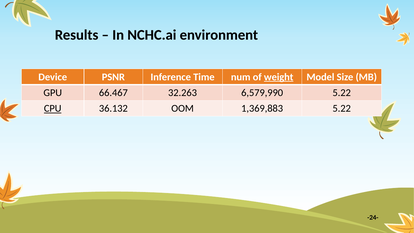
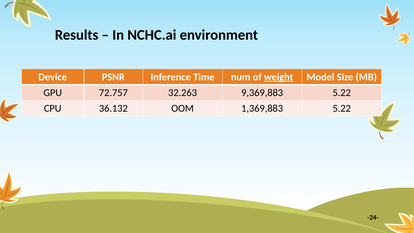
66.467: 66.467 -> 72.757
6,579,990: 6,579,990 -> 9,369,883
CPU underline: present -> none
